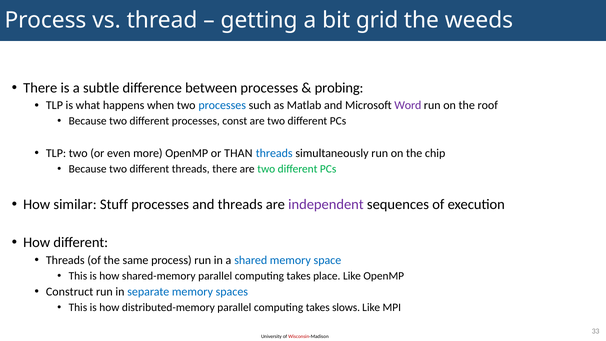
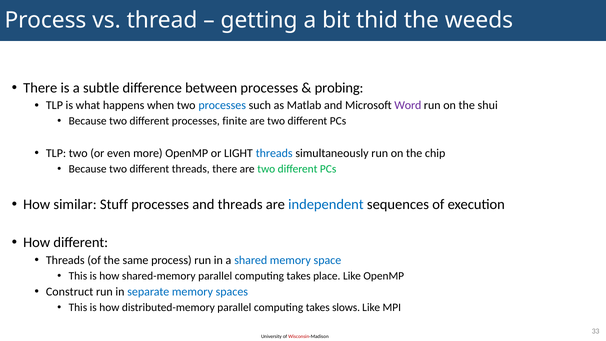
grid: grid -> thid
roof: roof -> shui
const: const -> finite
THAN: THAN -> LIGHT
independent colour: purple -> blue
